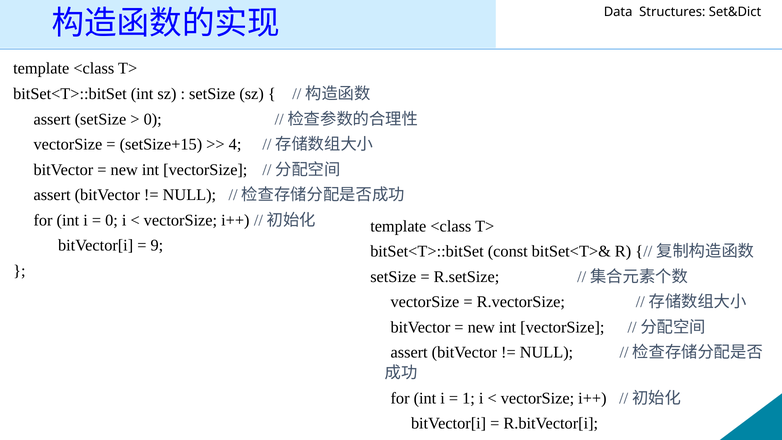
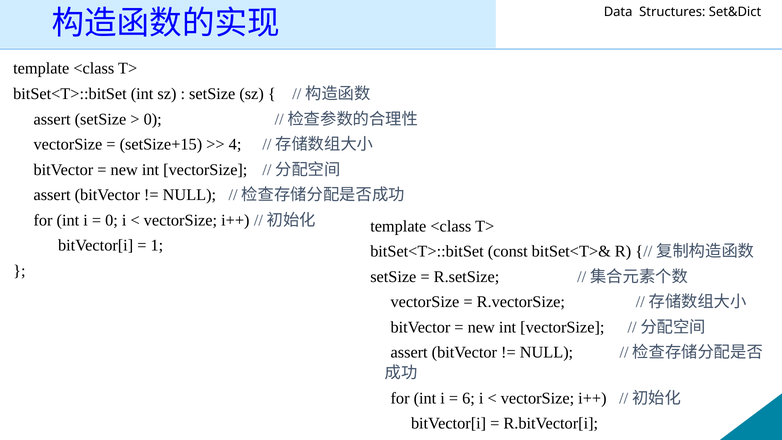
9: 9 -> 1
1: 1 -> 6
